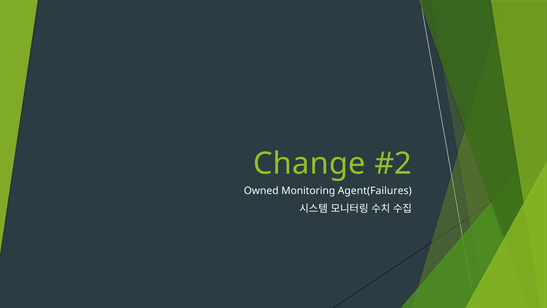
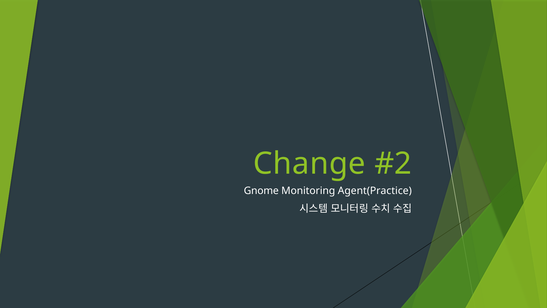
Owned: Owned -> Gnome
Agent(Failures: Agent(Failures -> Agent(Practice
